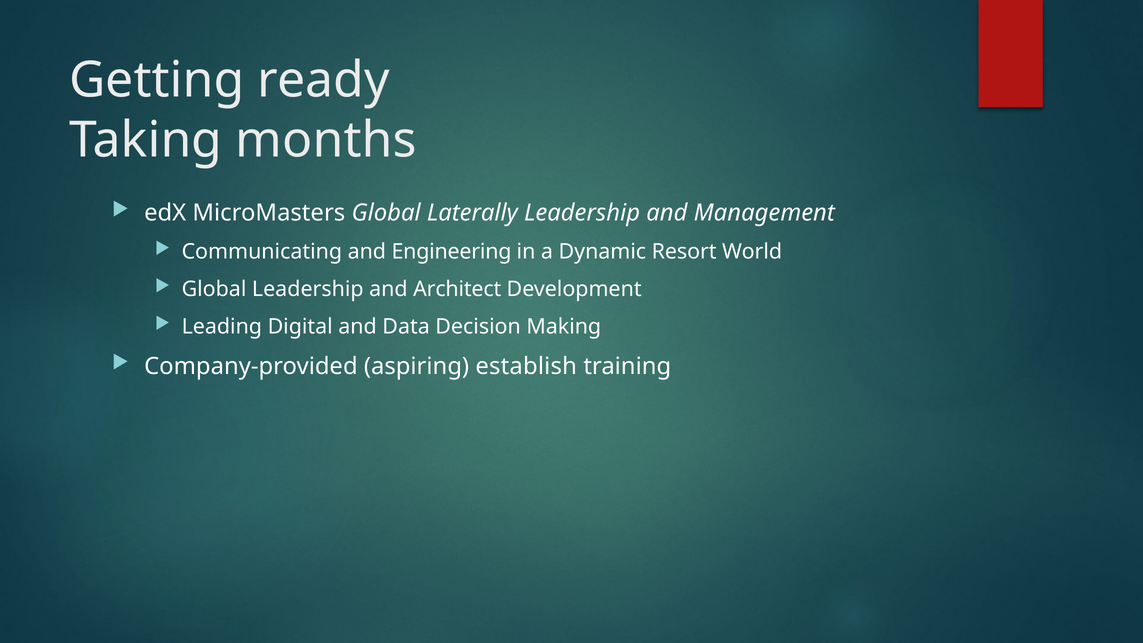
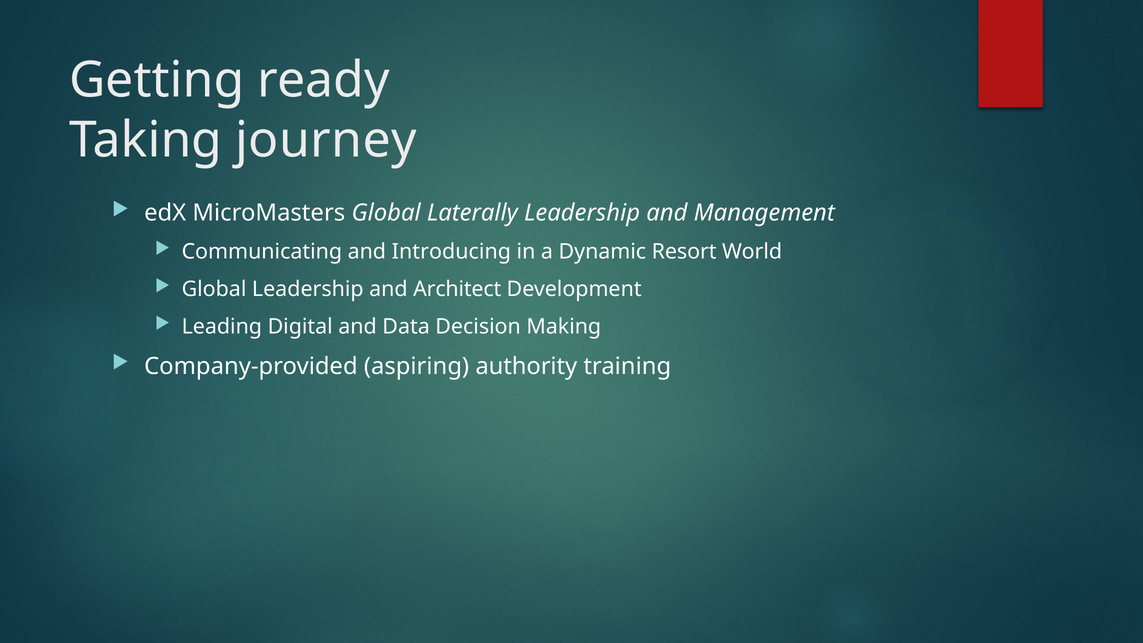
months: months -> journey
Engineering: Engineering -> Introducing
establish: establish -> authority
